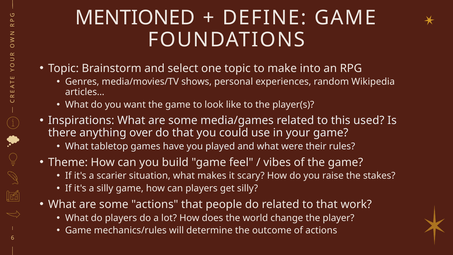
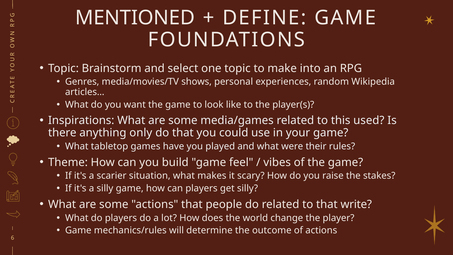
over: over -> only
work: work -> write
